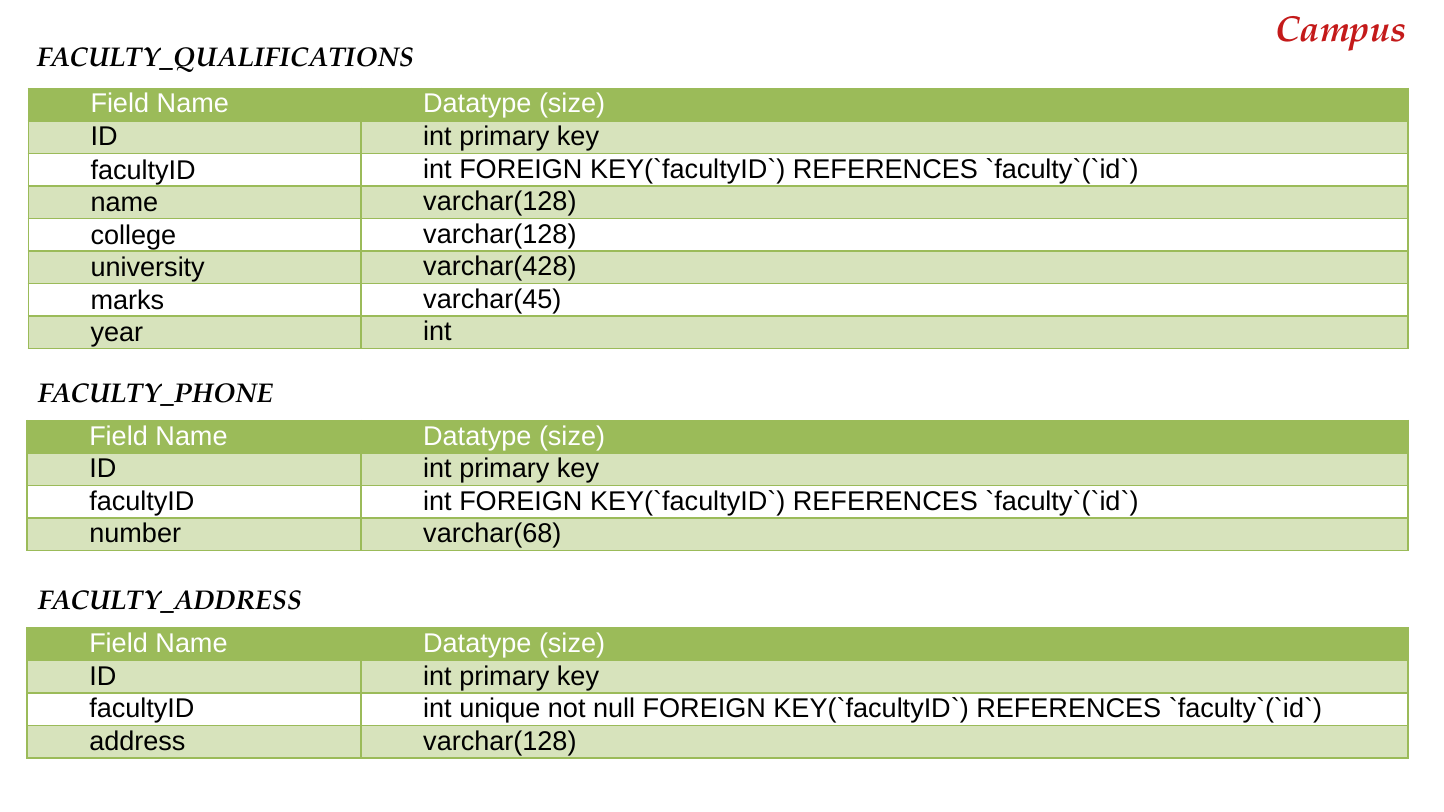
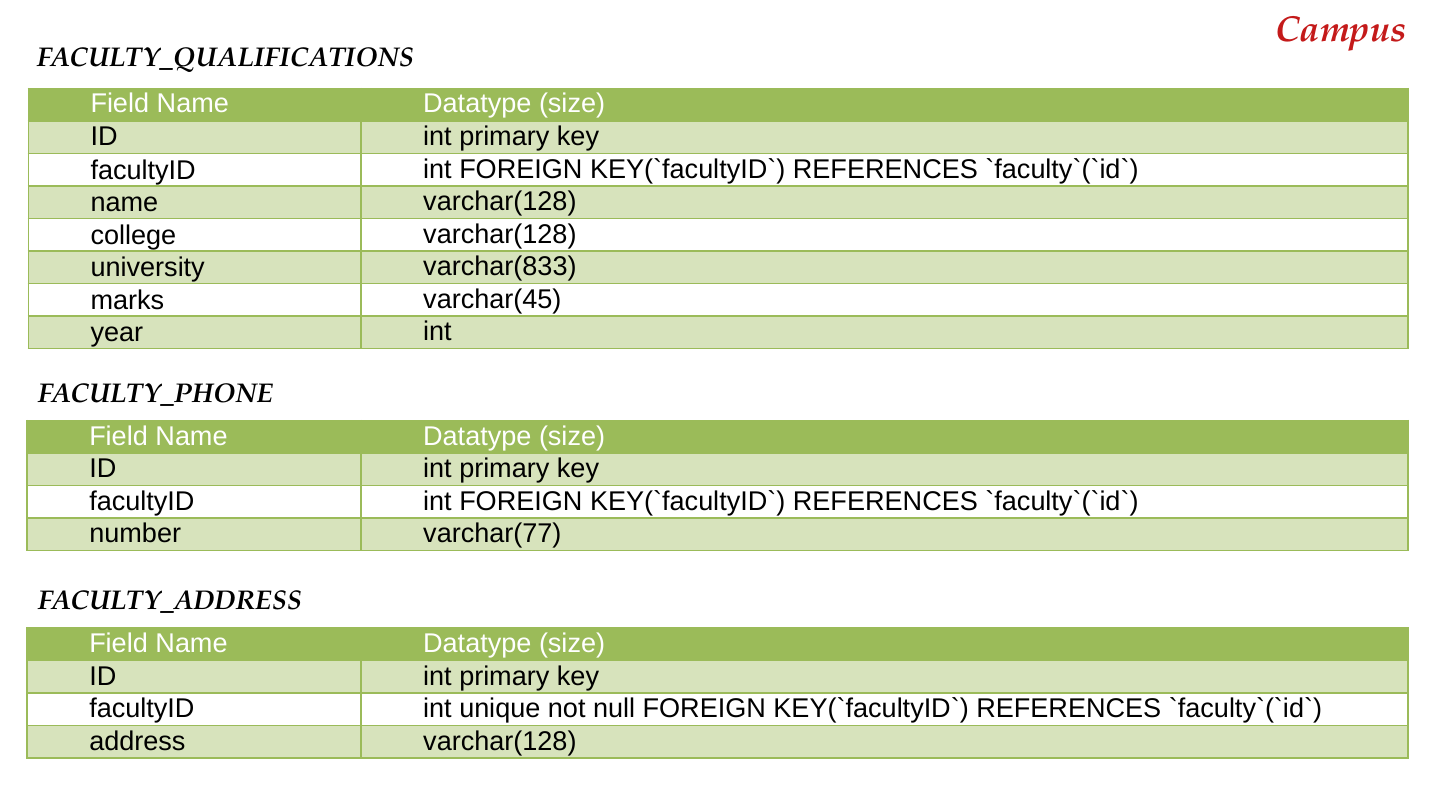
varchar(428: varchar(428 -> varchar(833
varchar(68: varchar(68 -> varchar(77
